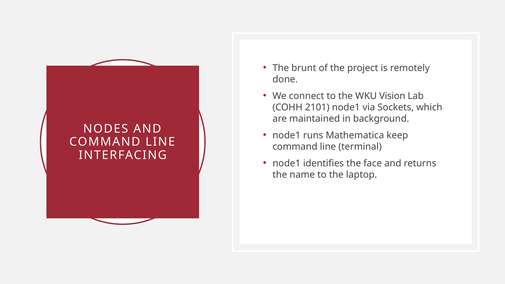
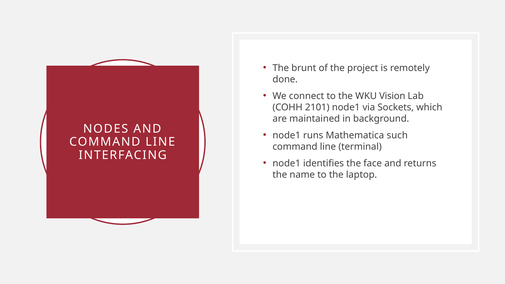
keep: keep -> such
